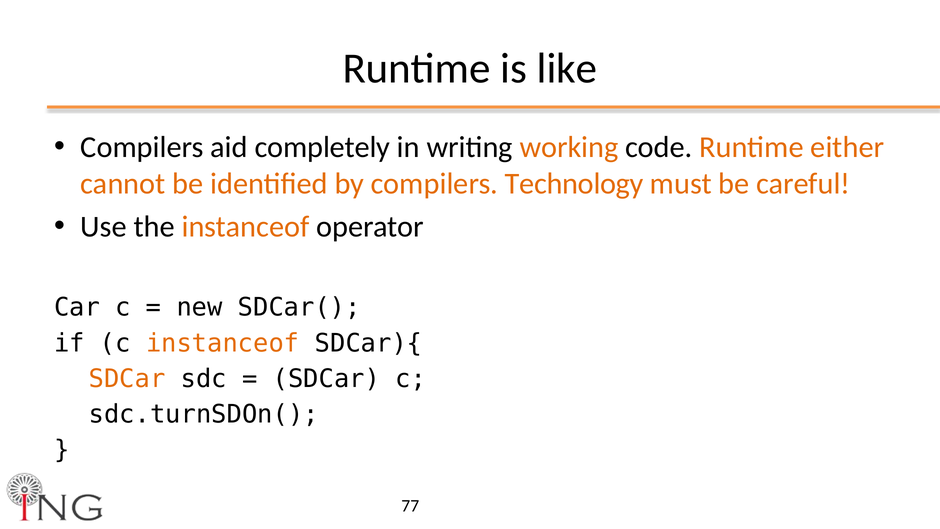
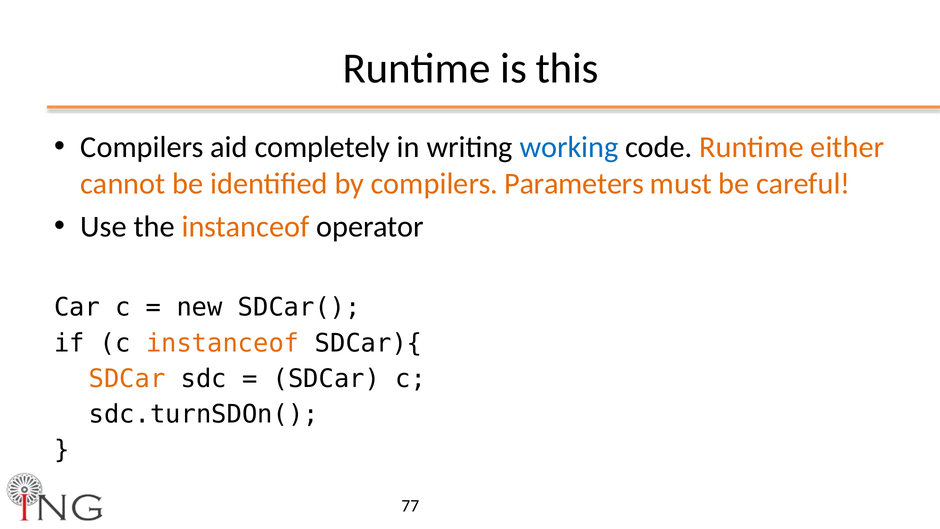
like: like -> this
working colour: orange -> blue
Technology: Technology -> Parameters
